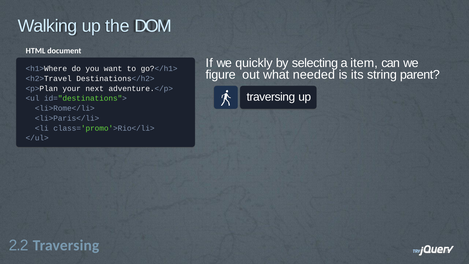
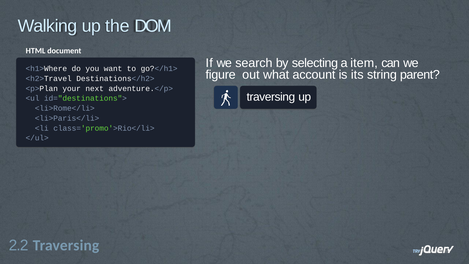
quickly: quickly -> search
needed: needed -> account
